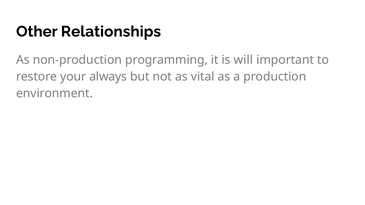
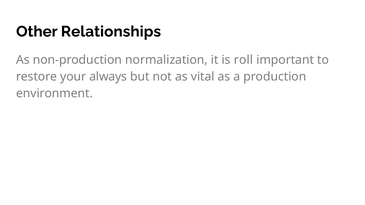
programming: programming -> normalization
will: will -> roll
